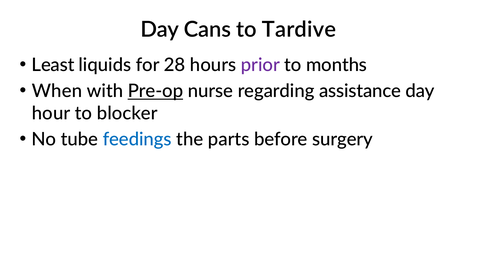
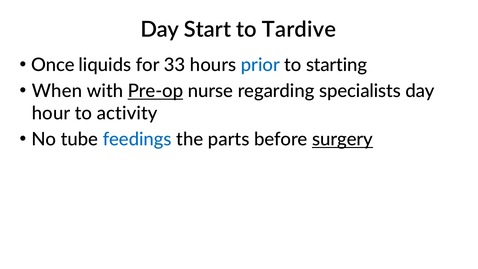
Cans: Cans -> Start
Least: Least -> Once
28: 28 -> 33
prior colour: purple -> blue
months: months -> starting
assistance: assistance -> specialists
blocker: blocker -> activity
surgery underline: none -> present
